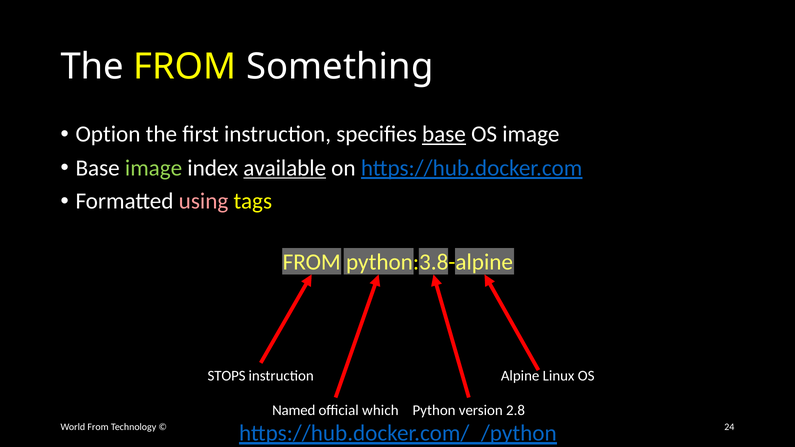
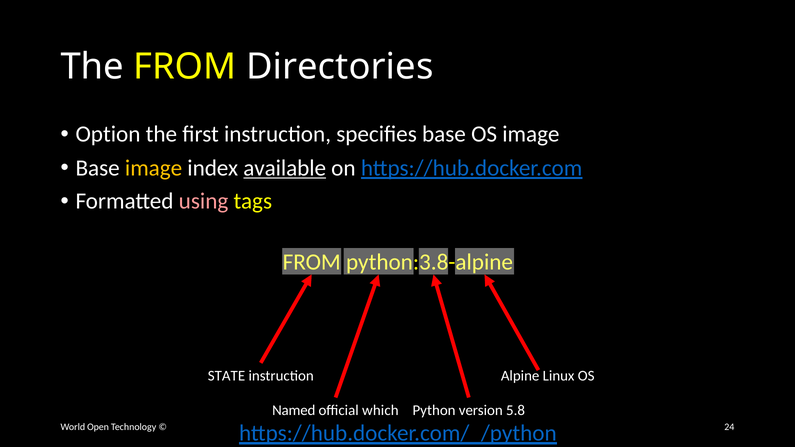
Something: Something -> Directories
base at (444, 134) underline: present -> none
image at (154, 168) colour: light green -> yellow
STOPS: STOPS -> STATE
2.8: 2.8 -> 5.8
World From: From -> Open
